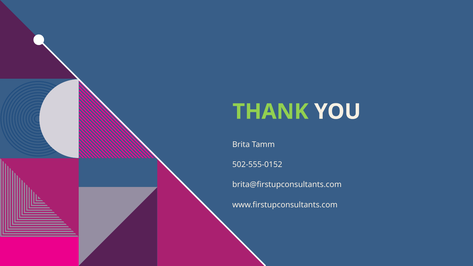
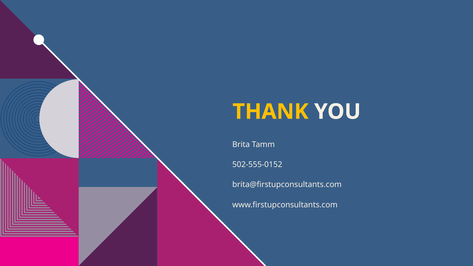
THANK colour: light green -> yellow
